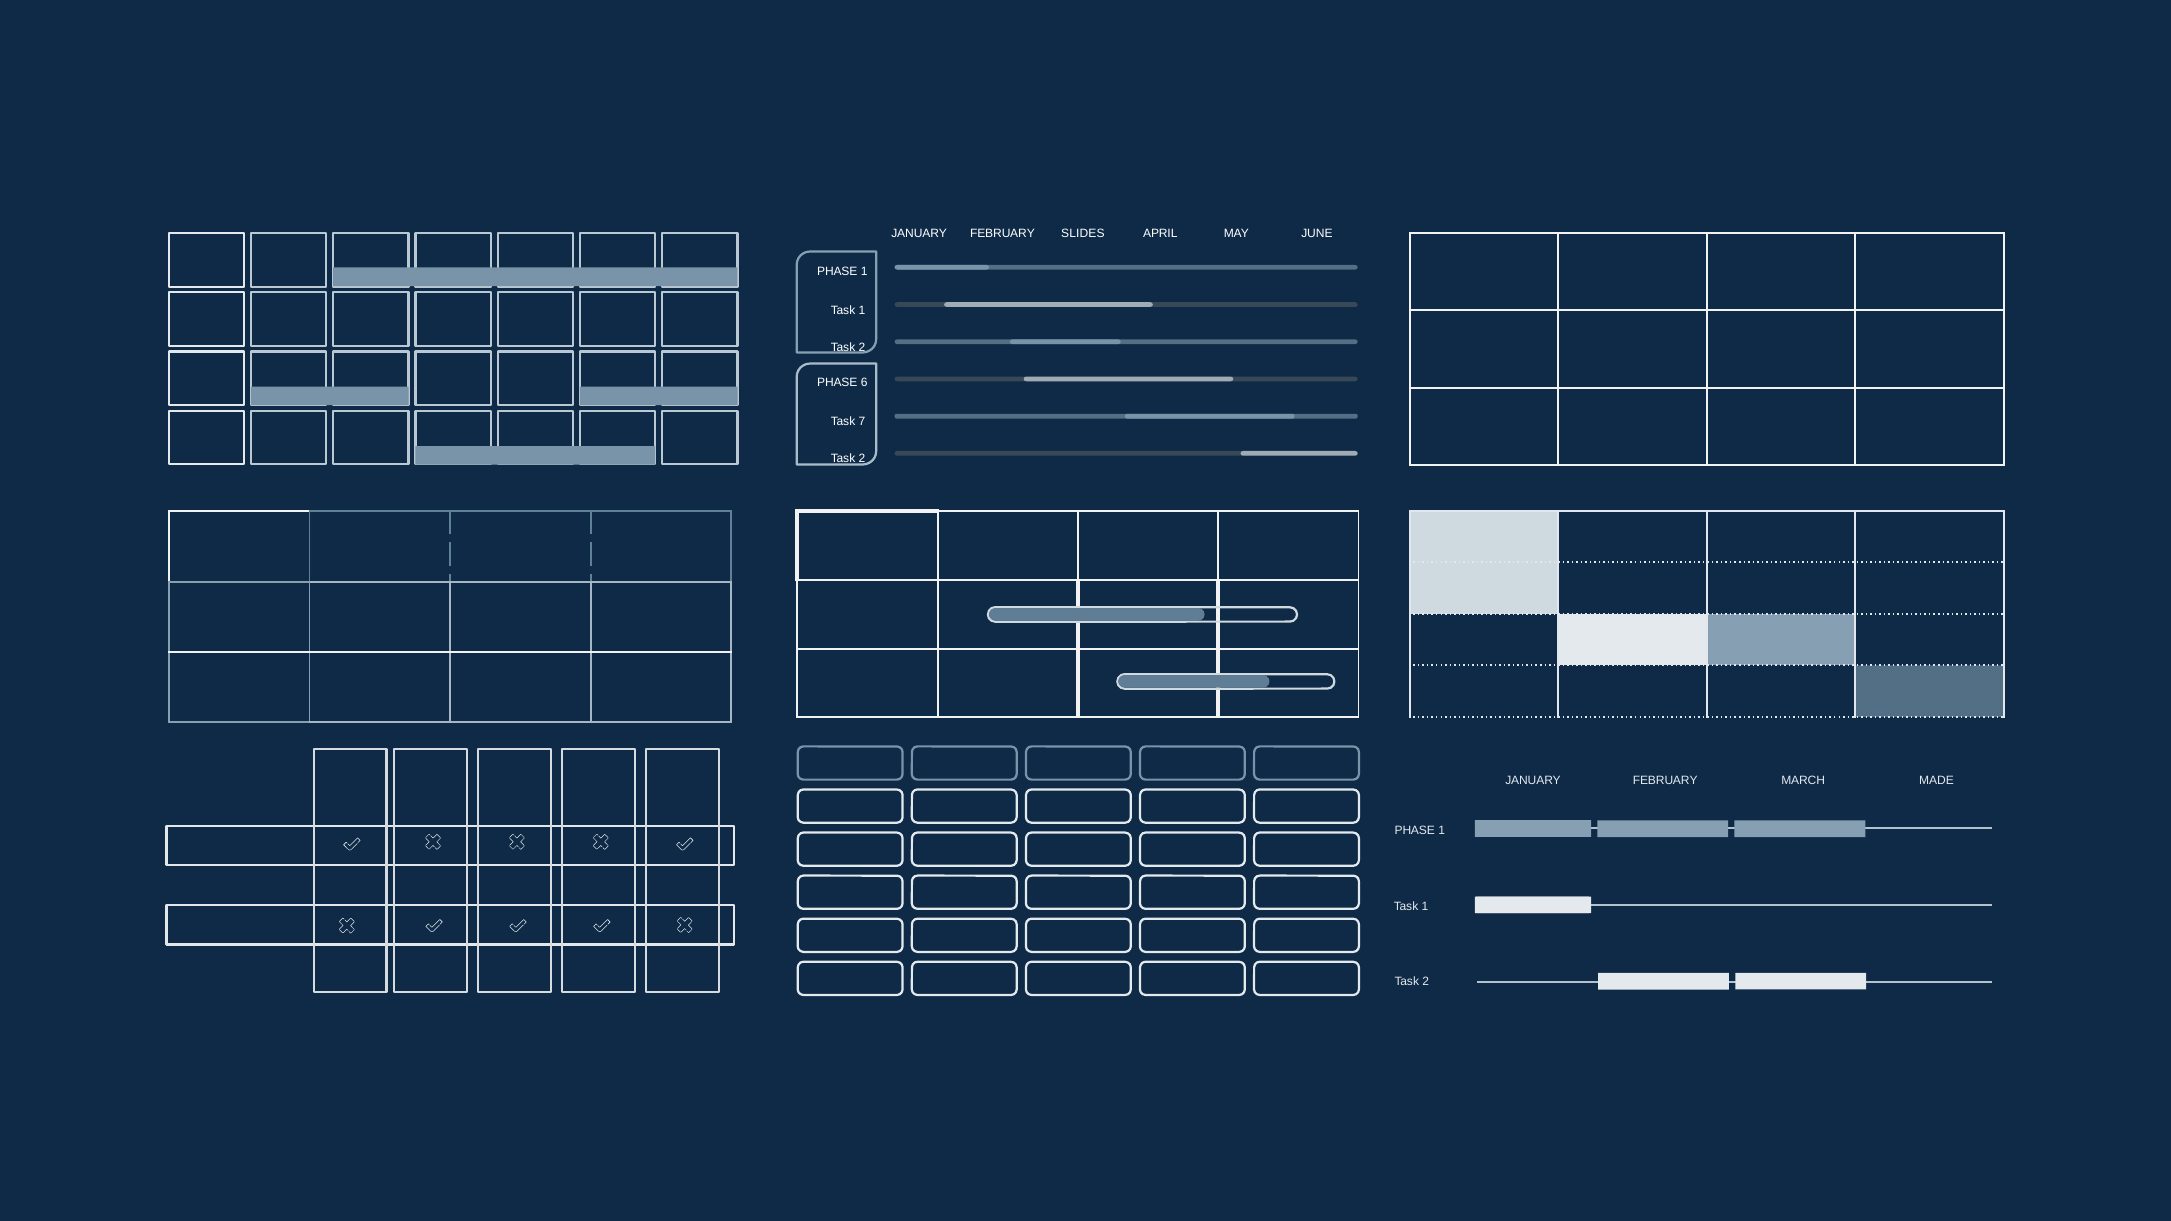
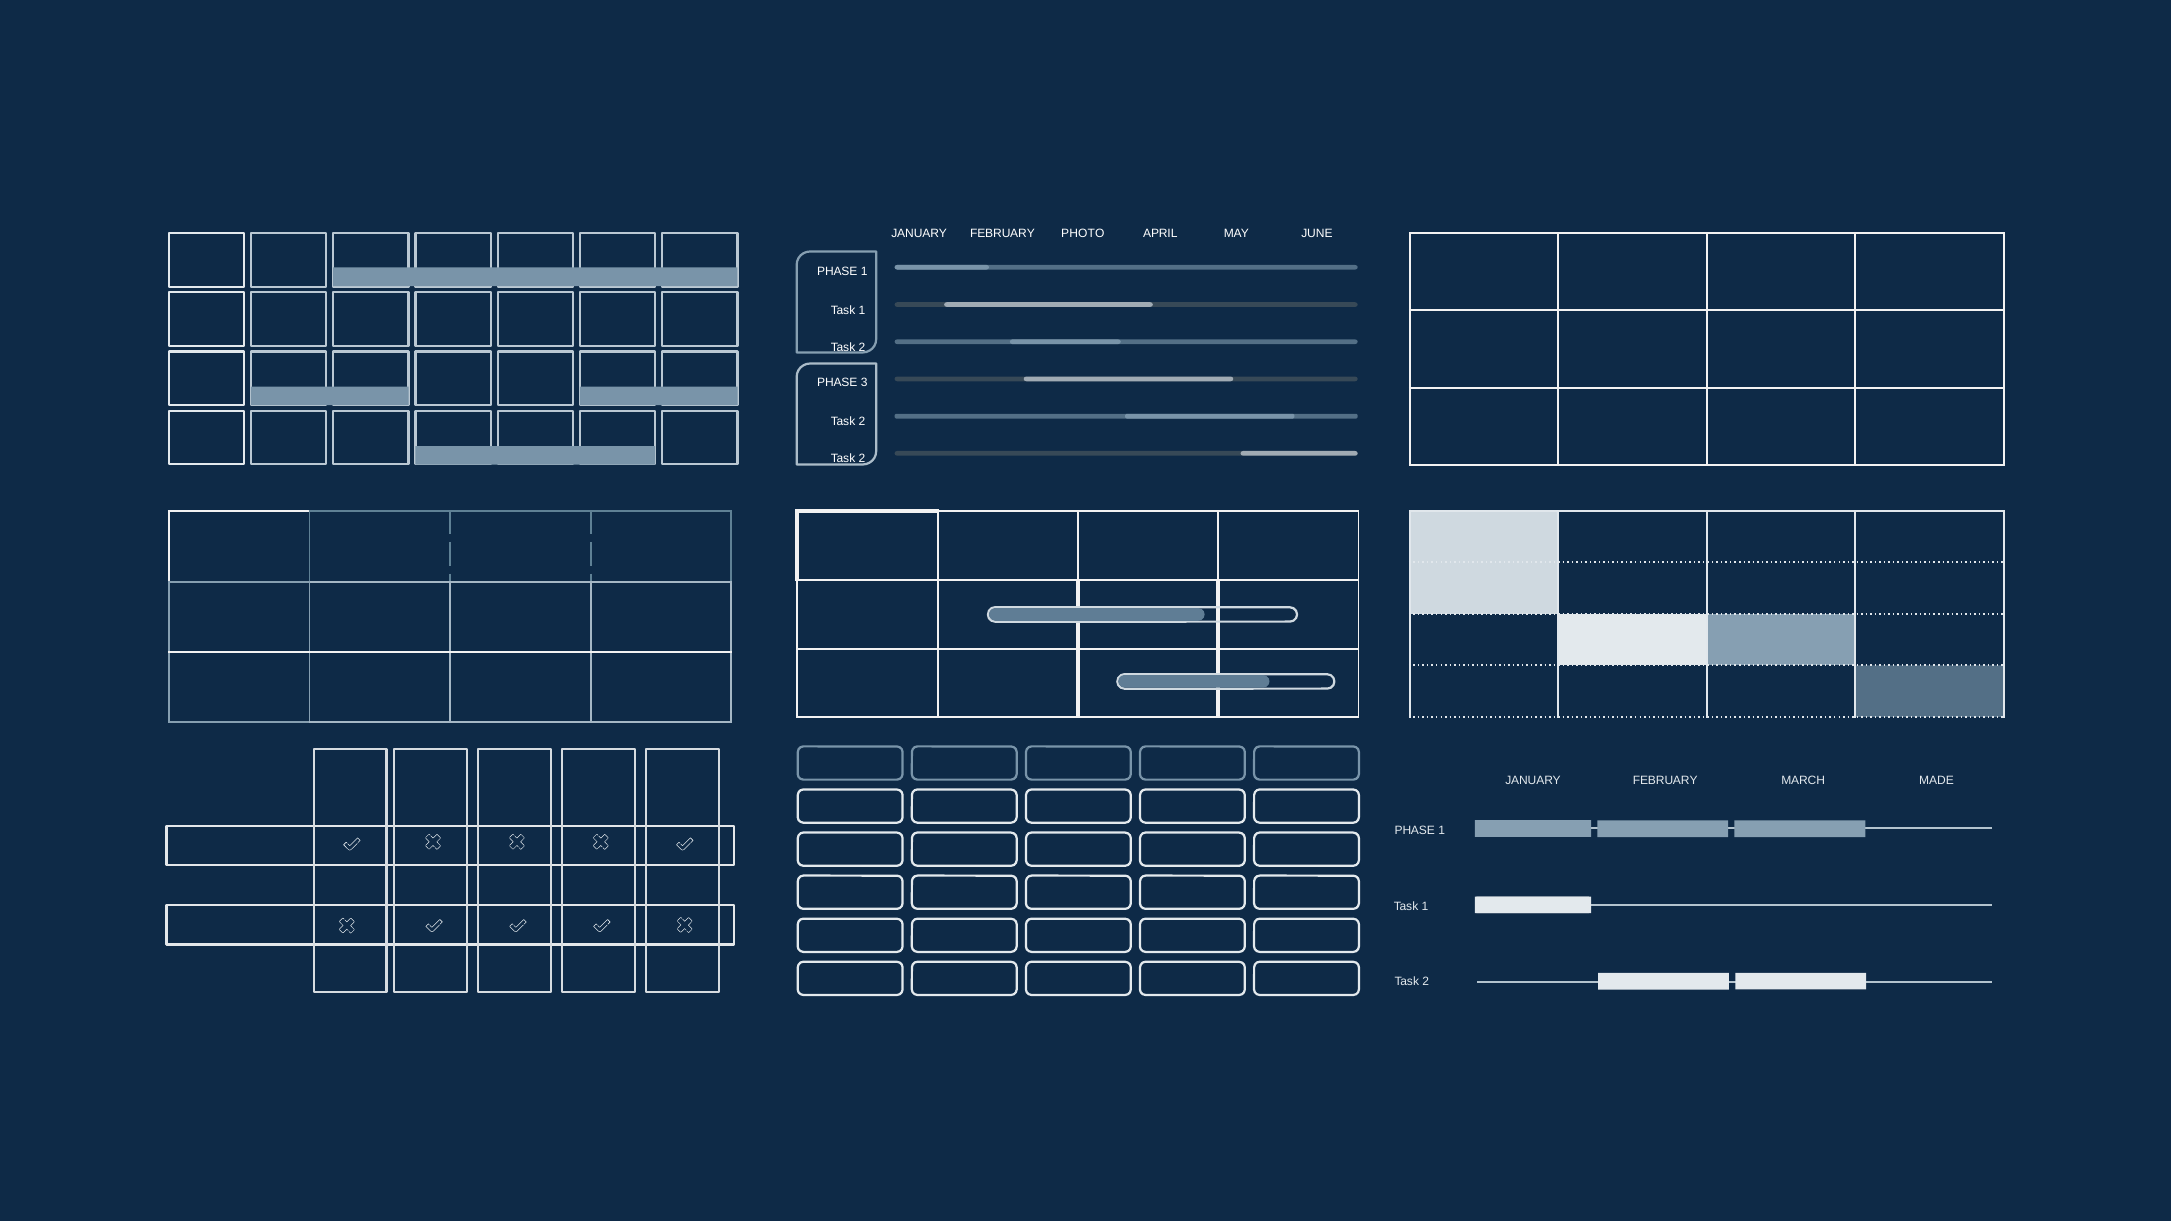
SLIDES: SLIDES -> PHOTO
6: 6 -> 3
7 at (862, 422): 7 -> 2
